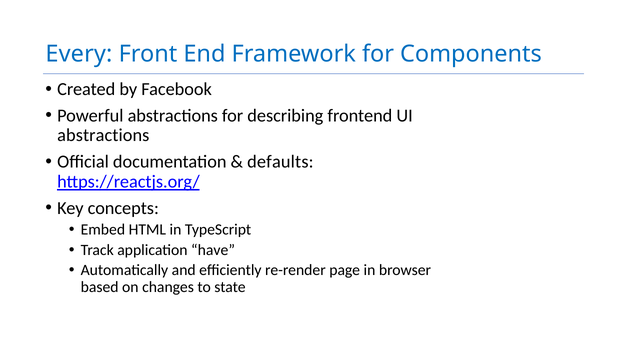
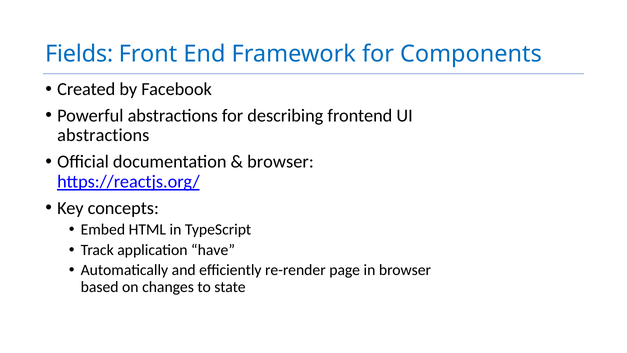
Every: Every -> Fields
defaults at (280, 162): defaults -> browser
